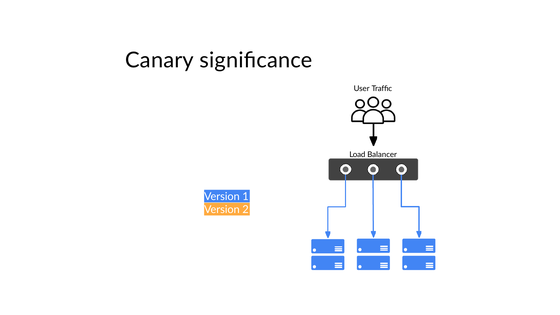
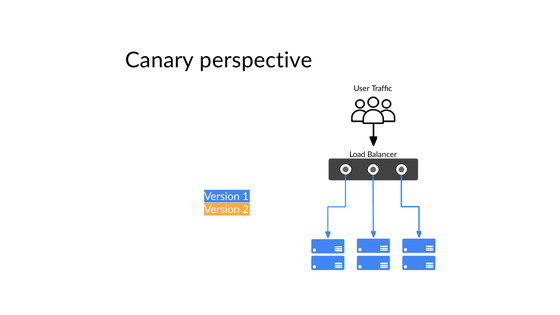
signiﬁcance: signiﬁcance -> perspective
